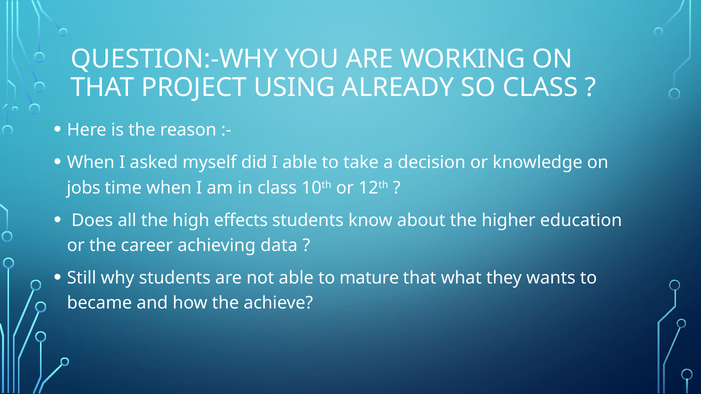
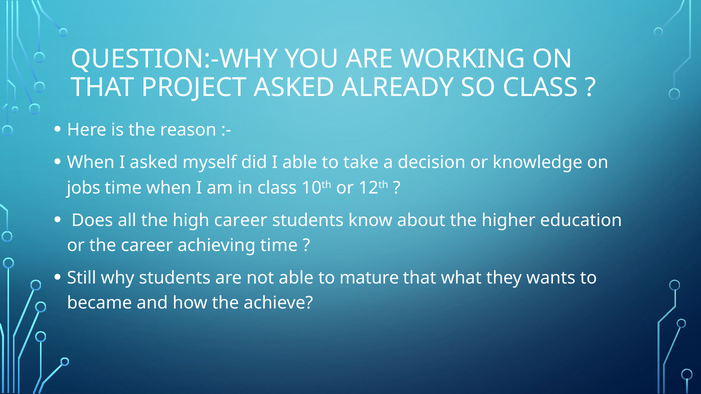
PROJECT USING: USING -> ASKED
high effects: effects -> career
achieving data: data -> time
